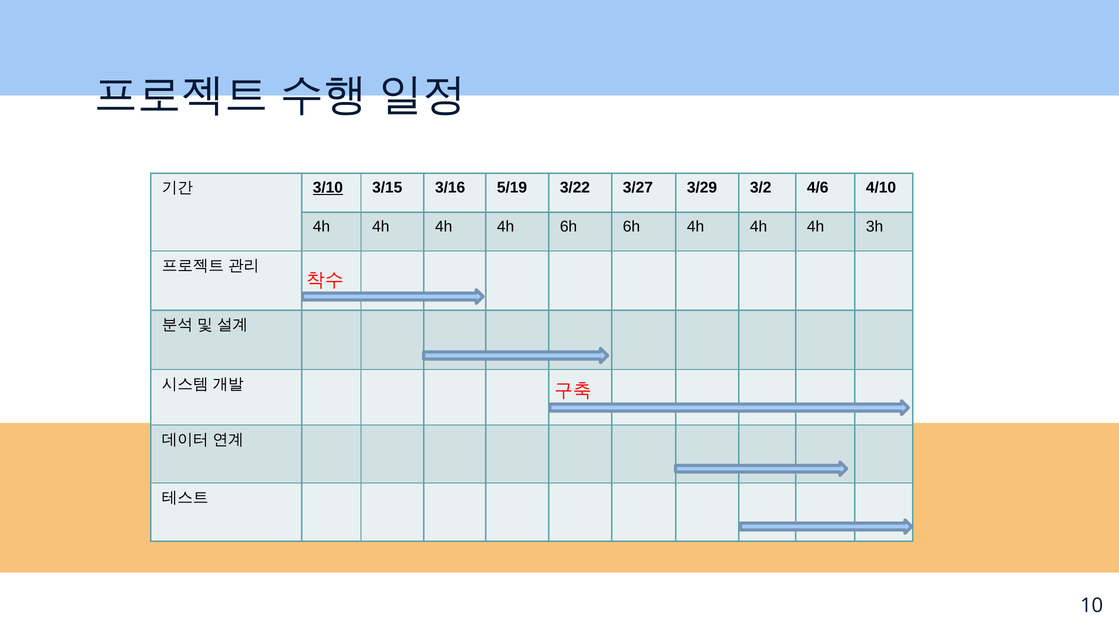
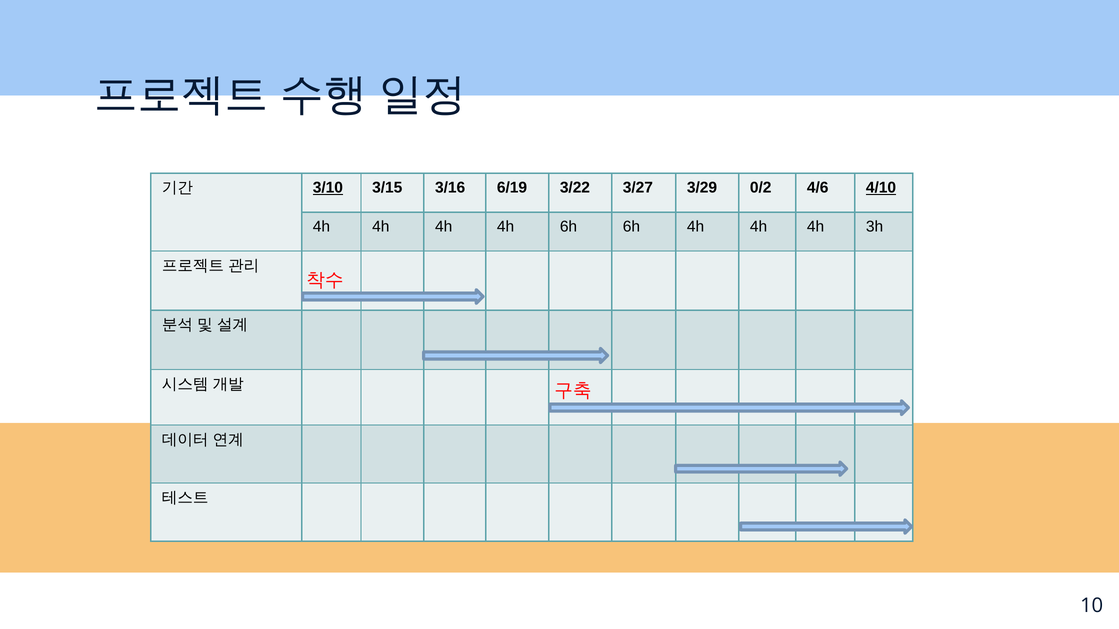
5/19: 5/19 -> 6/19
3/2: 3/2 -> 0/2
4/10 underline: none -> present
